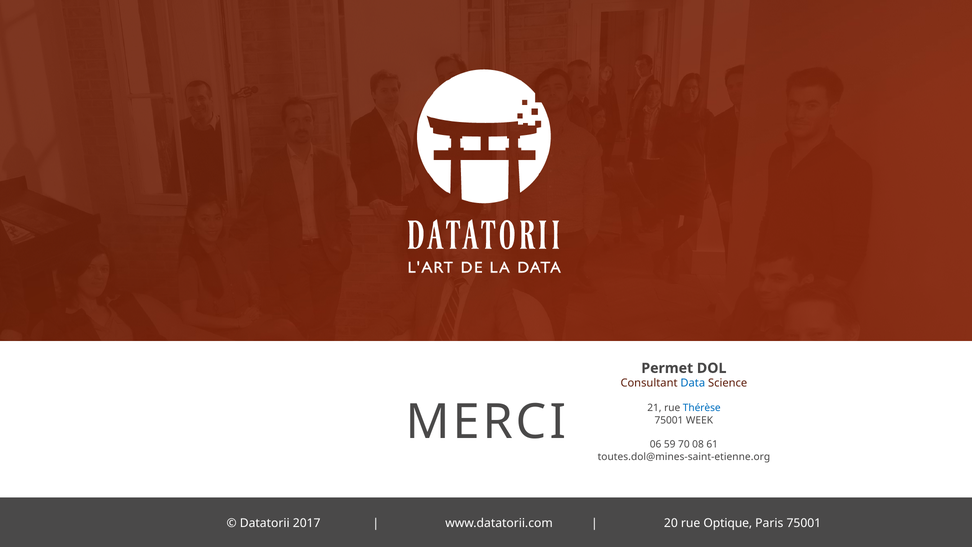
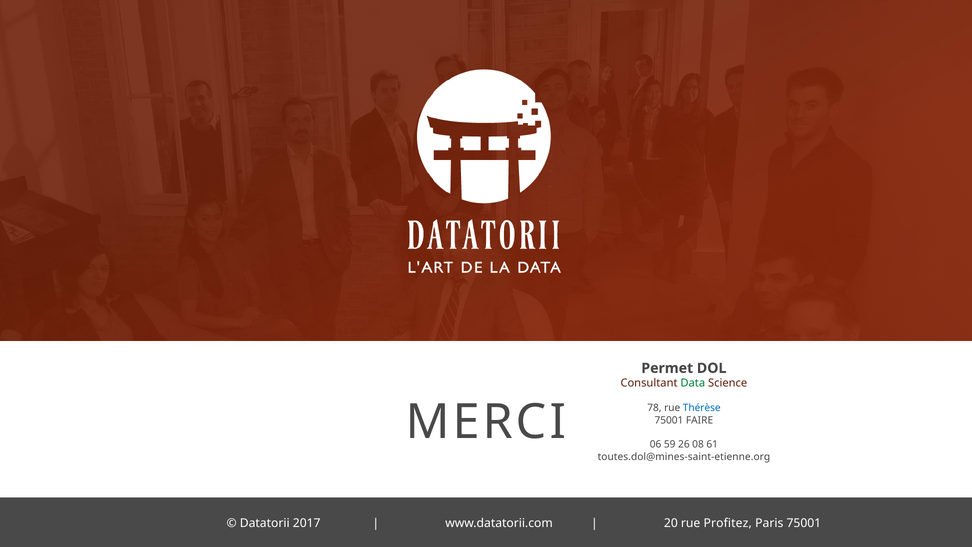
Data colour: blue -> green
21: 21 -> 78
WEEK: WEEK -> FAIRE
70: 70 -> 26
Optique: Optique -> Profitez
